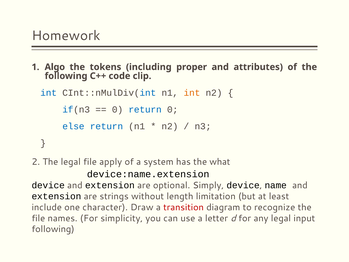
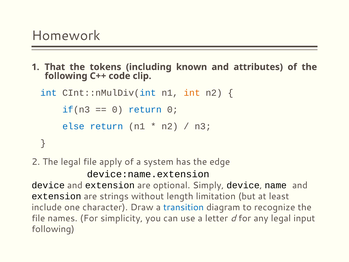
Algo: Algo -> That
proper: proper -> known
what: what -> edge
transition colour: red -> blue
